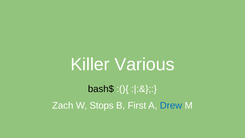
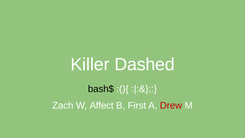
Various: Various -> Dashed
Stops: Stops -> Affect
Drew colour: blue -> red
